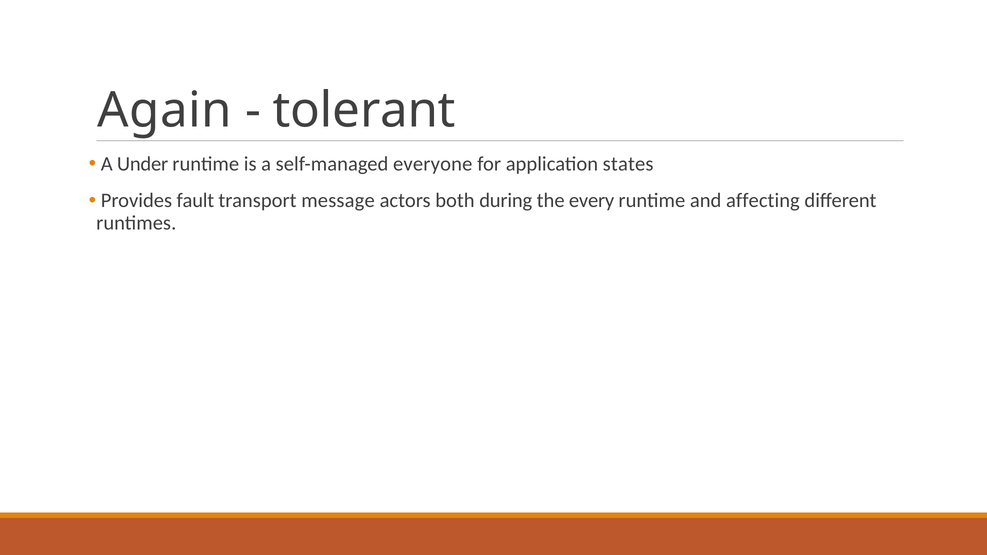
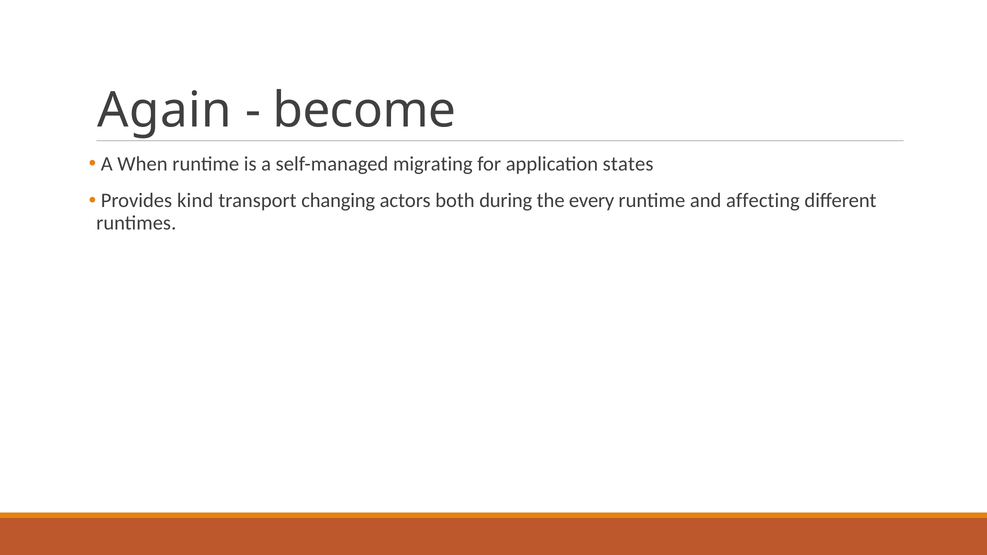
tolerant: tolerant -> become
Under: Under -> When
everyone: everyone -> migrating
fault: fault -> kind
message: message -> changing
